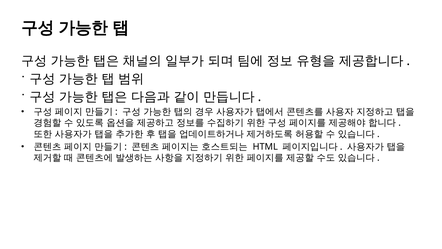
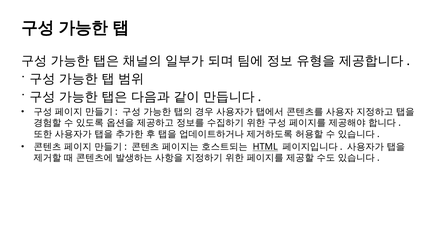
HTML underline: none -> present
